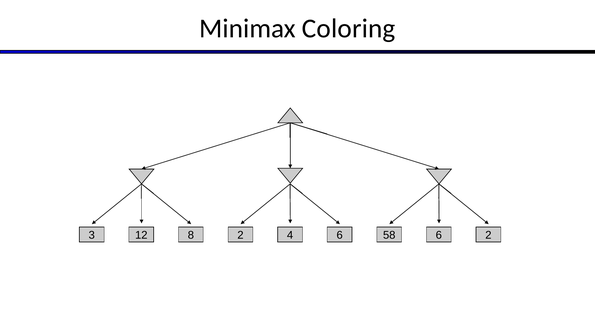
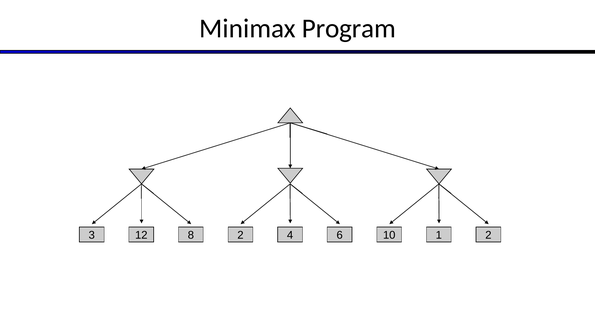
Coloring: Coloring -> Program
58: 58 -> 10
8 6: 6 -> 1
